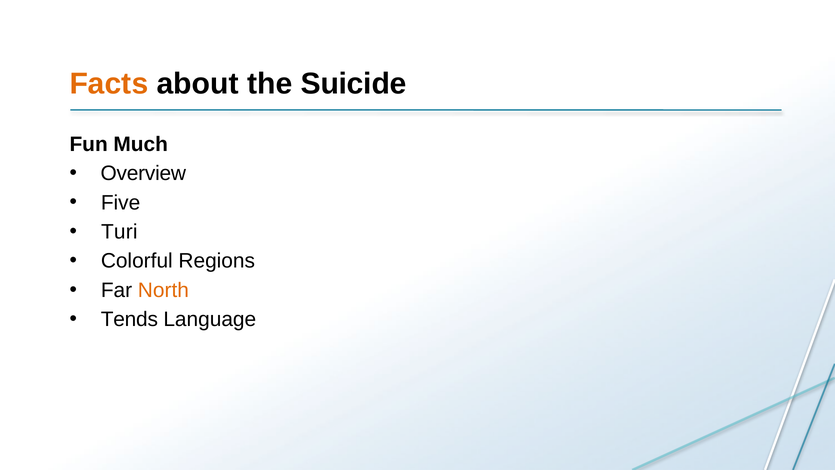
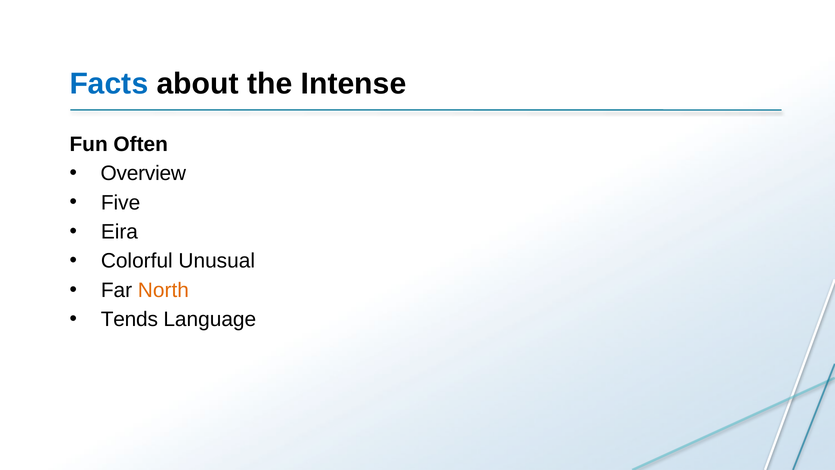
Facts colour: orange -> blue
Suicide: Suicide -> Intense
Much: Much -> Often
Turi: Turi -> Eira
Regions: Regions -> Unusual
